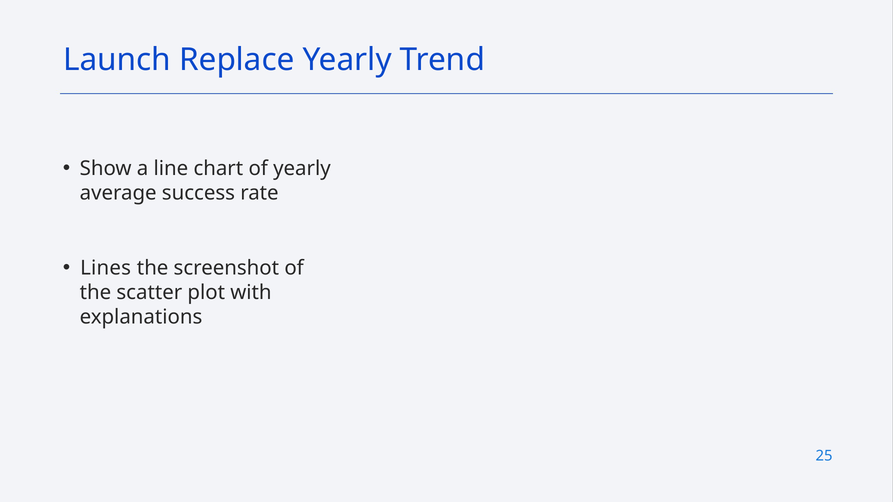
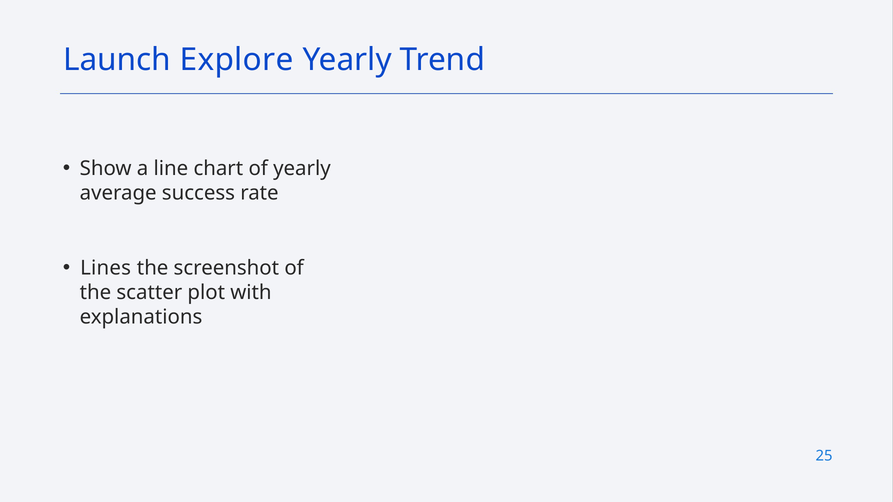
Replace: Replace -> Explore
